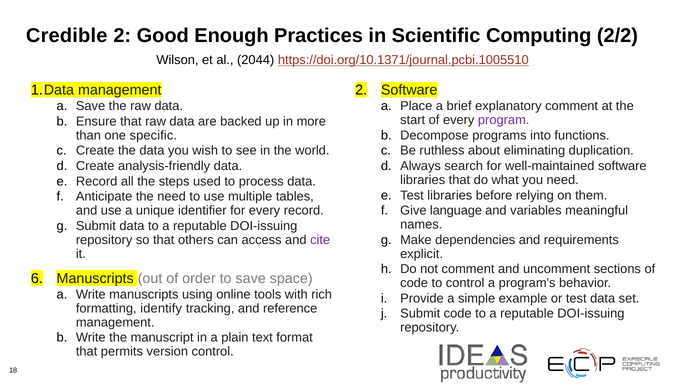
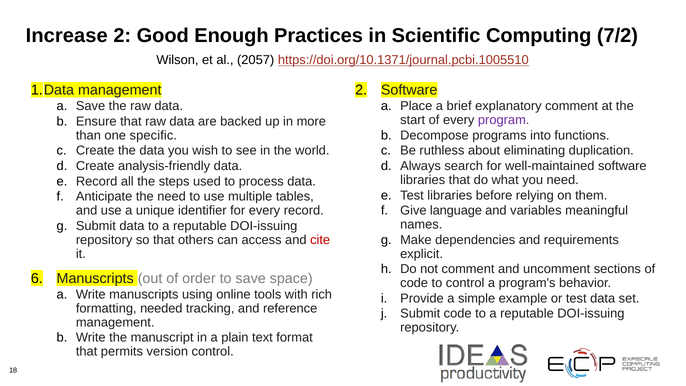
Credible: Credible -> Increase
2/2: 2/2 -> 7/2
2044: 2044 -> 2057
cite colour: purple -> red
identify: identify -> needed
